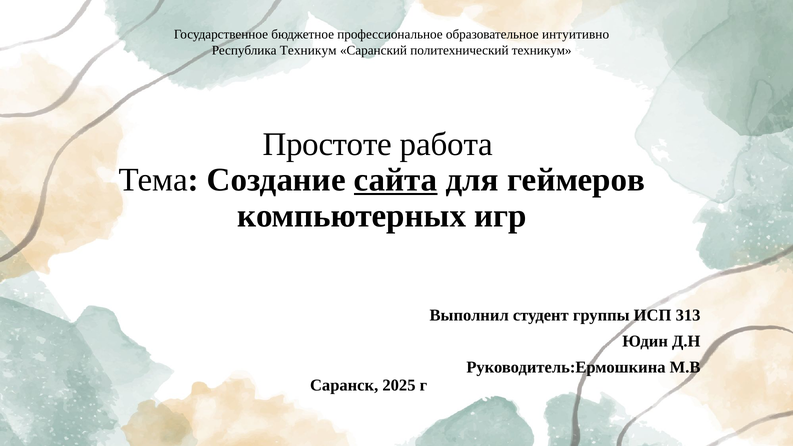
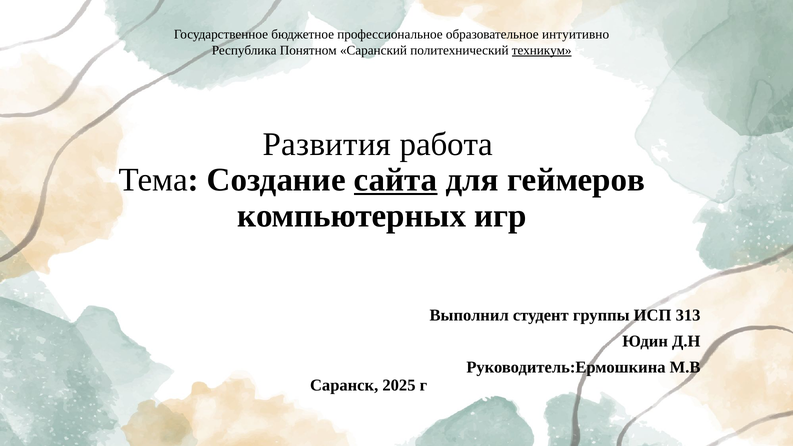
Республика Техникум: Техникум -> Понятном
техникум at (542, 50) underline: none -> present
Простоте: Простоте -> Развития
